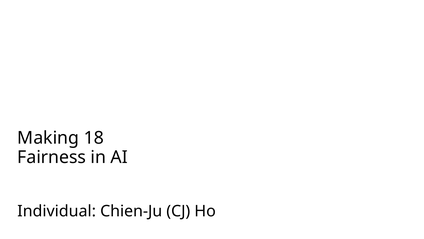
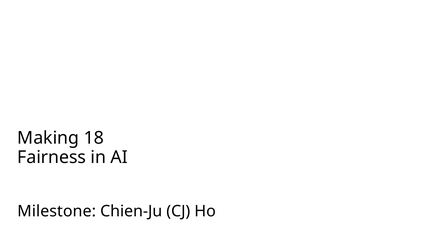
Individual: Individual -> Milestone
